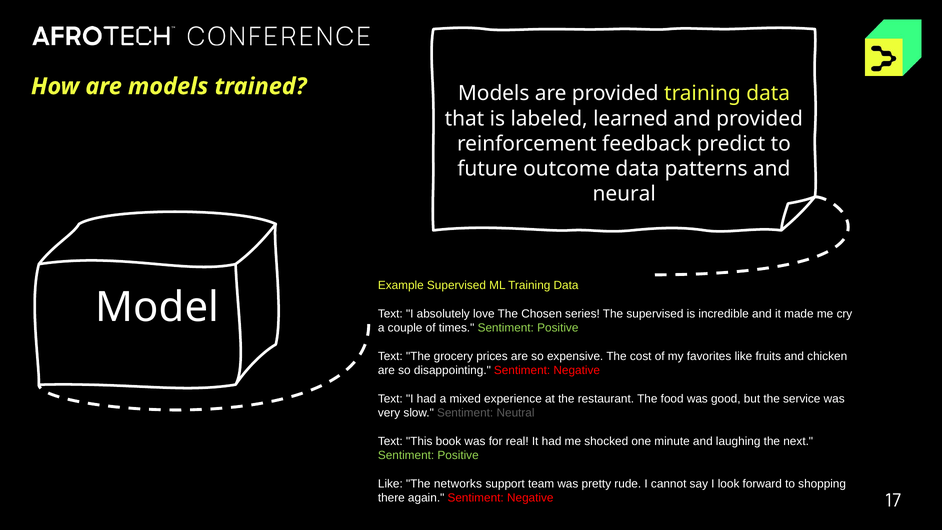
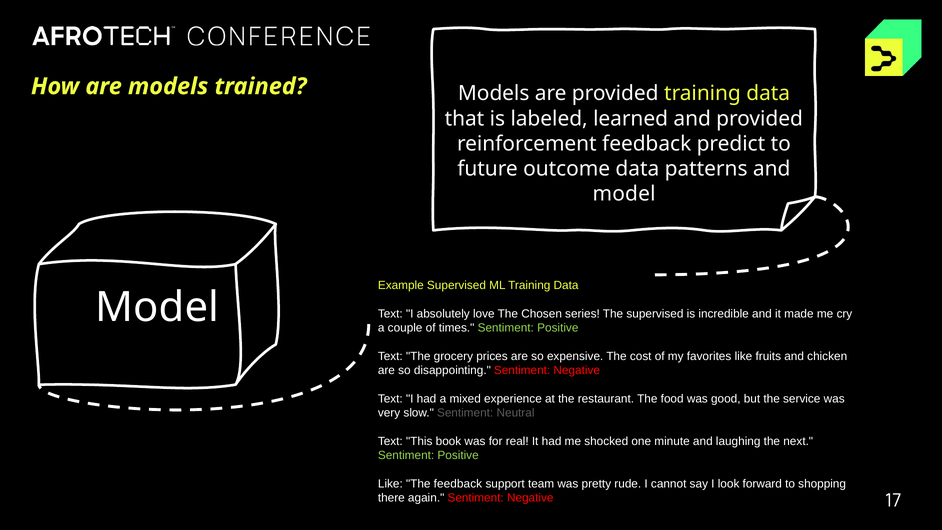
neural at (624, 194): neural -> model
The networks: networks -> feedback
